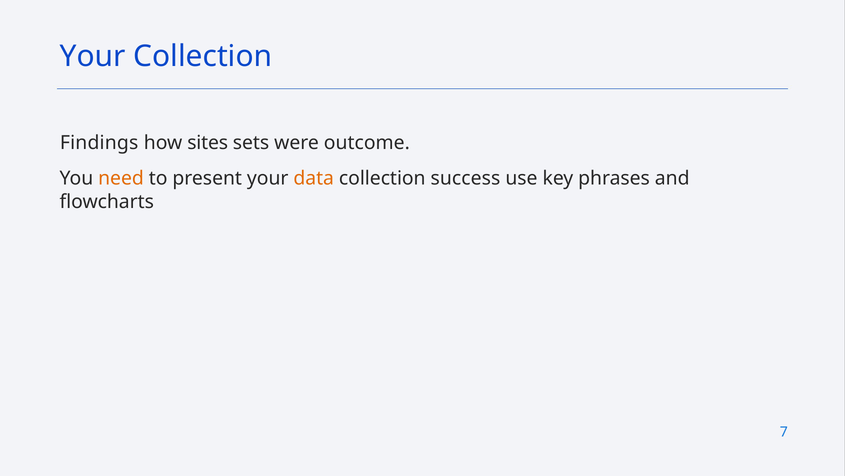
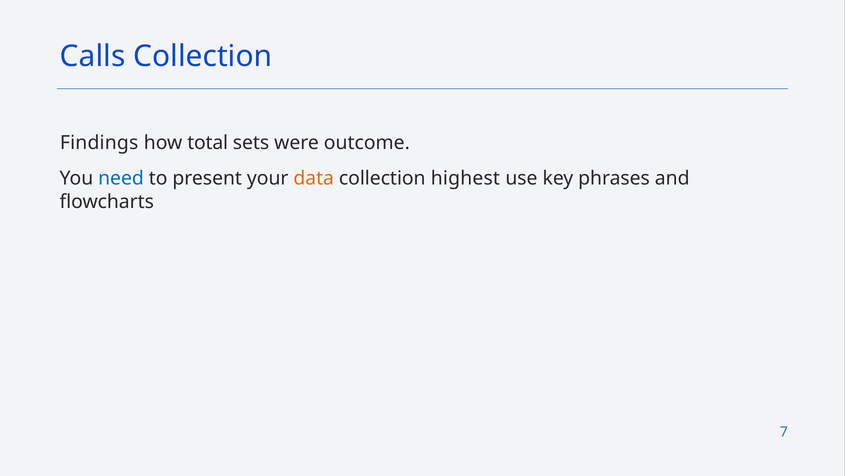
Your at (93, 56): Your -> Calls
sites: sites -> total
need colour: orange -> blue
success: success -> highest
